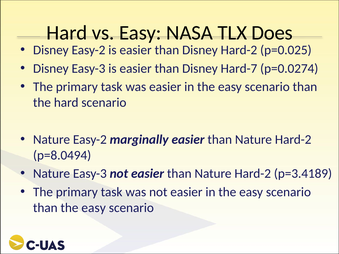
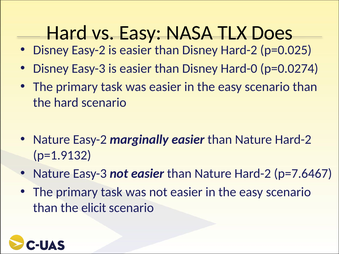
Hard-7: Hard-7 -> Hard-0
p=8.0494: p=8.0494 -> p=1.9132
p=3.4189: p=3.4189 -> p=7.6467
than the easy: easy -> elicit
